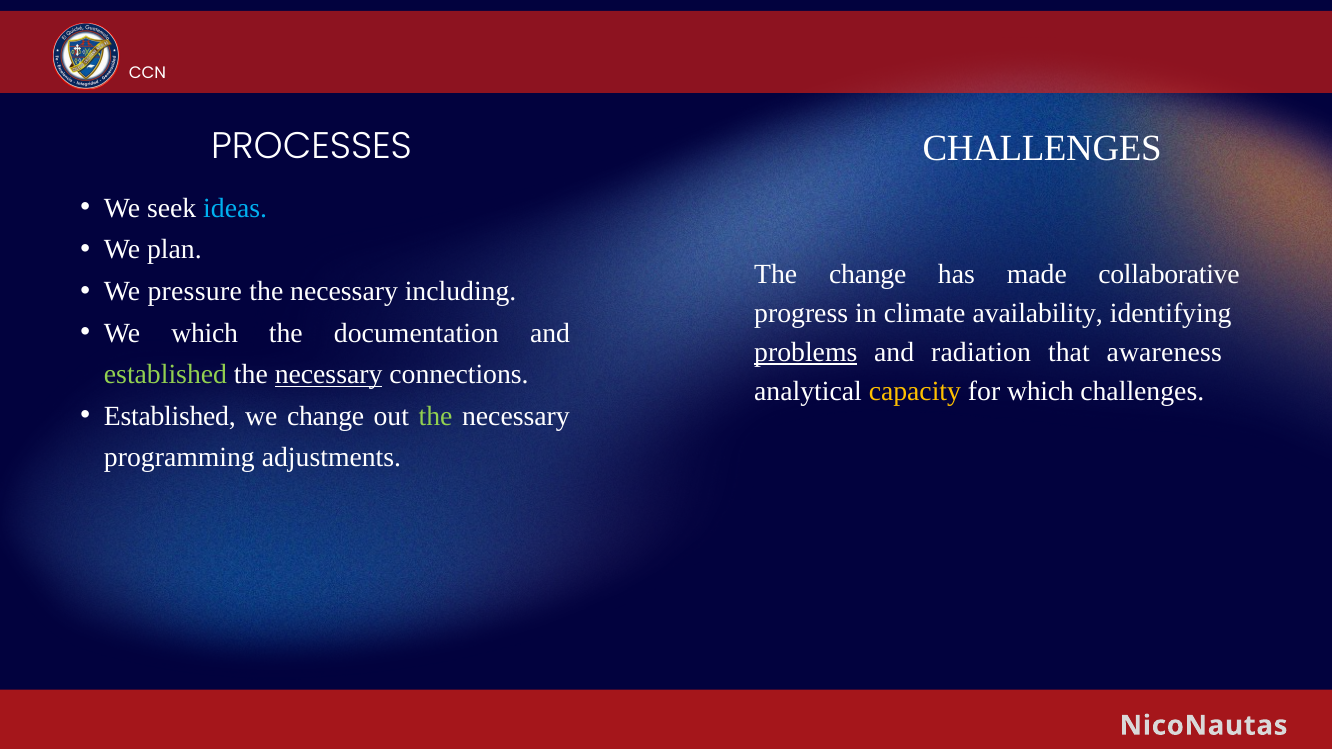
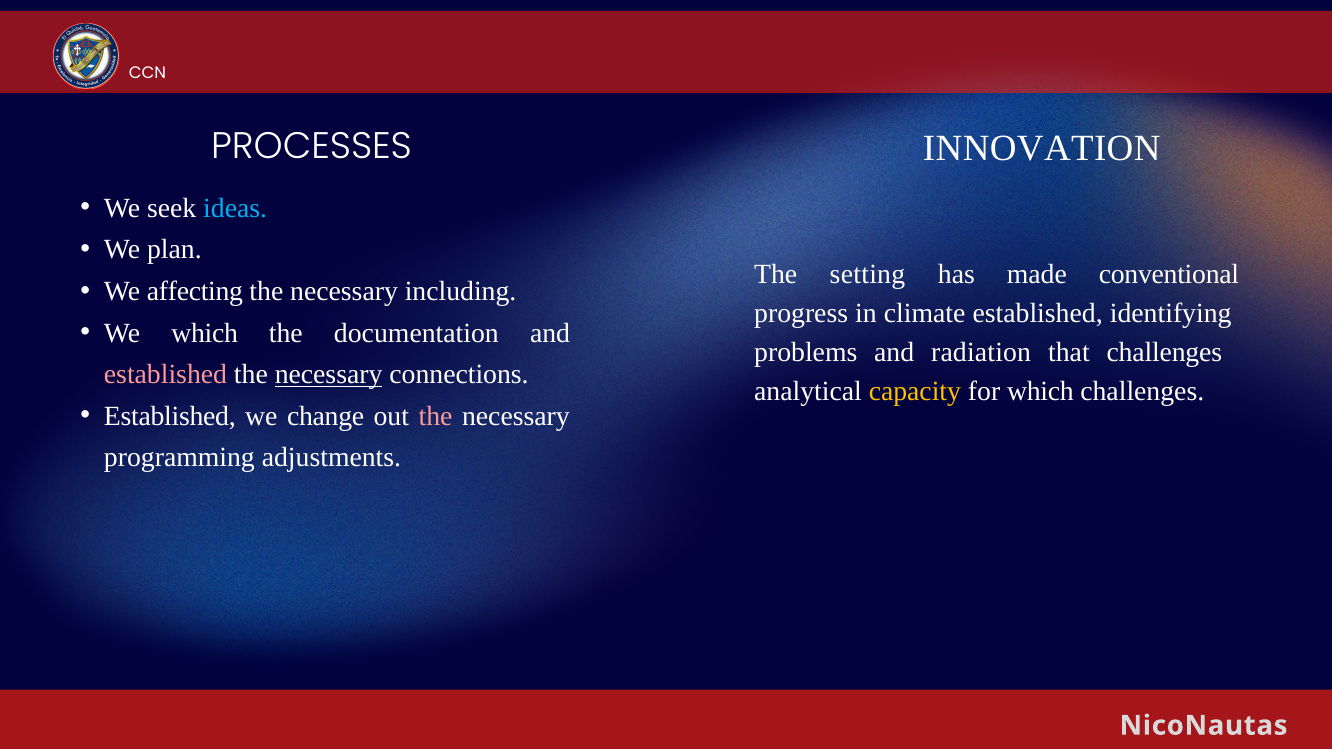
CHALLENGES at (1042, 148): CHALLENGES -> INNOVATION
The change: change -> setting
collaborative: collaborative -> conventional
pressure: pressure -> affecting
climate availability: availability -> established
problems underline: present -> none
that awareness: awareness -> challenges
established at (165, 375) colour: light green -> pink
the at (436, 416) colour: light green -> pink
